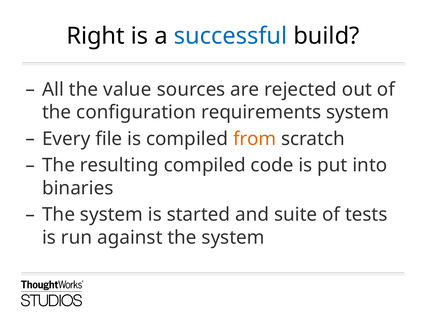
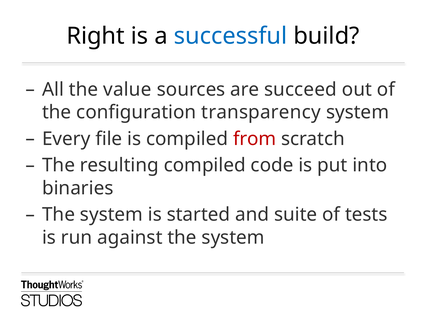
rejected: rejected -> succeed
requirements: requirements -> transparency
from colour: orange -> red
